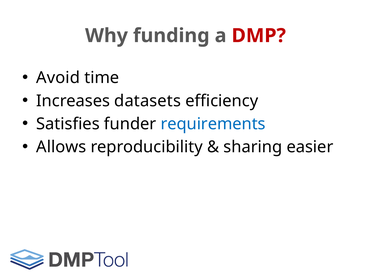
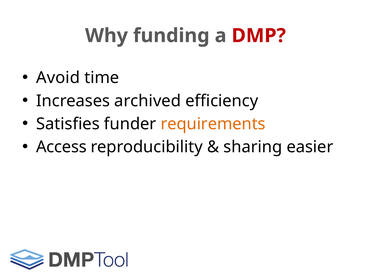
datasets: datasets -> archived
requirements colour: blue -> orange
Allows: Allows -> Access
